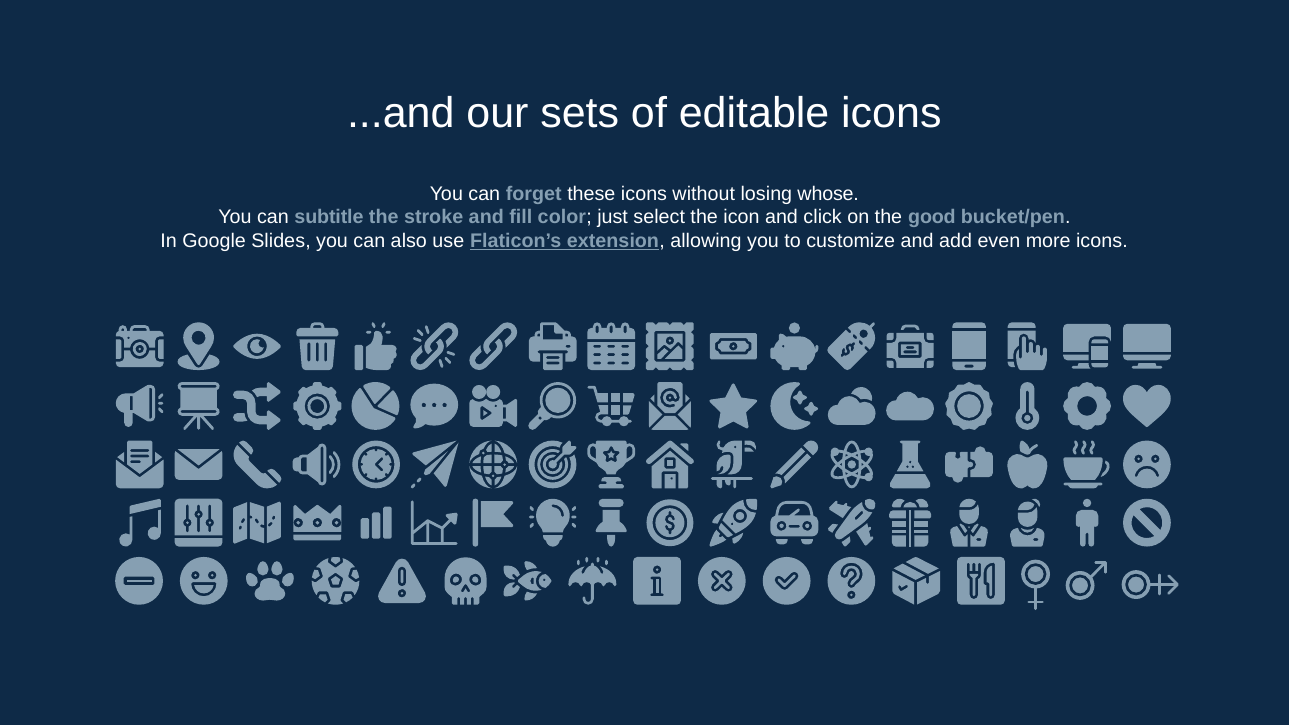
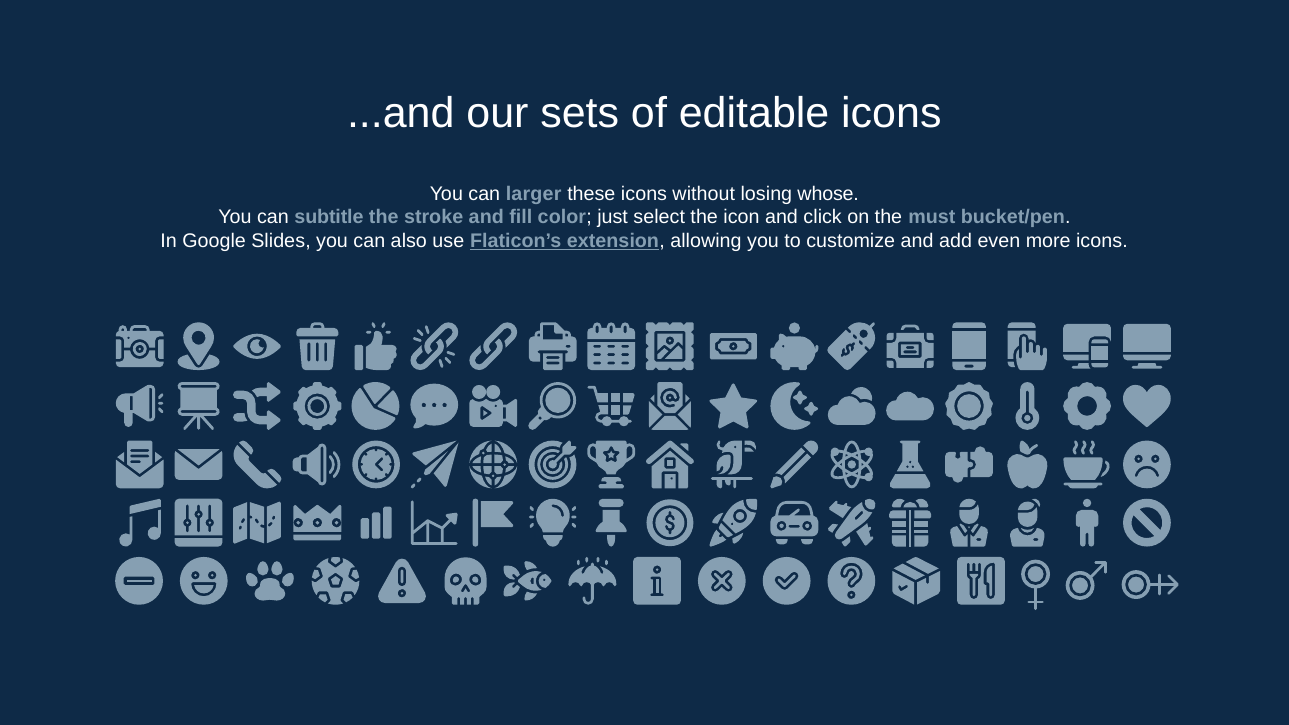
forget: forget -> larger
good: good -> must
